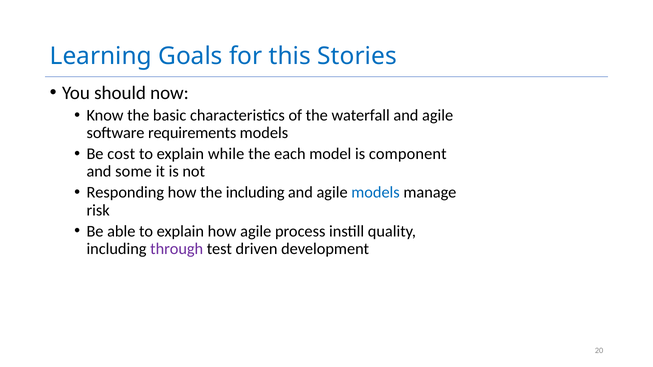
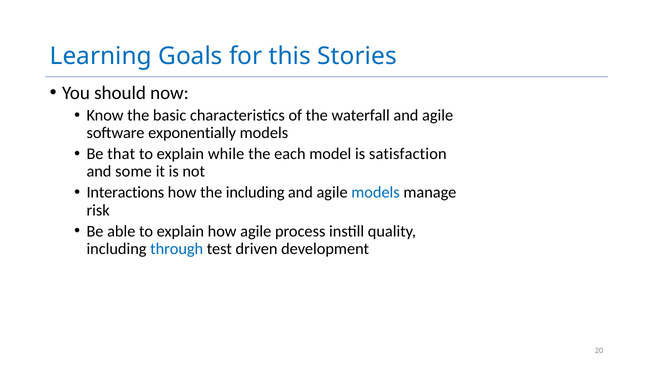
requirements: requirements -> exponentially
cost: cost -> that
component: component -> satisfaction
Responding: Responding -> Interactions
through colour: purple -> blue
